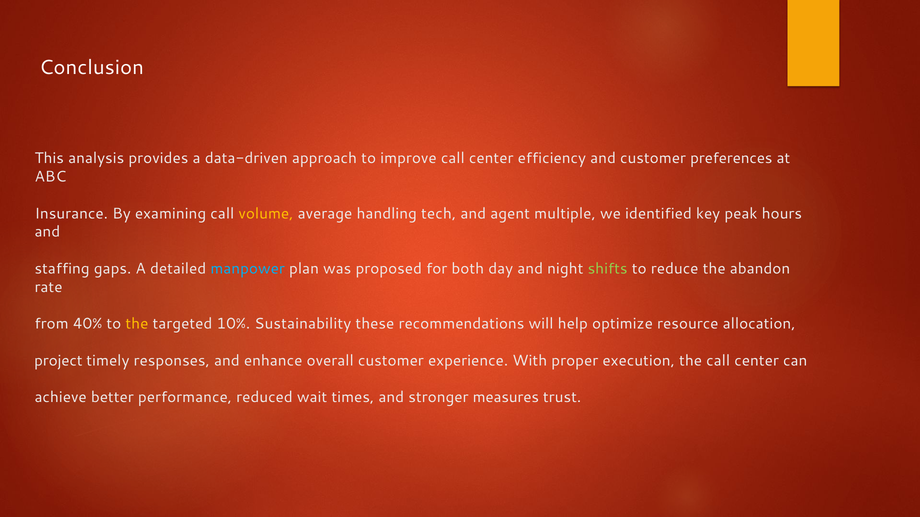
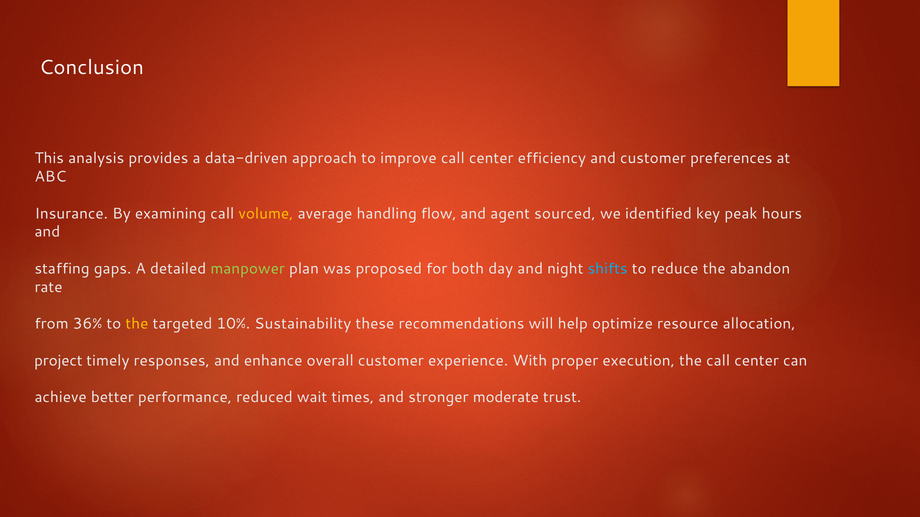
tech: tech -> flow
multiple: multiple -> sourced
manpower colour: light blue -> light green
shifts colour: light green -> light blue
40%: 40% -> 36%
measures: measures -> moderate
